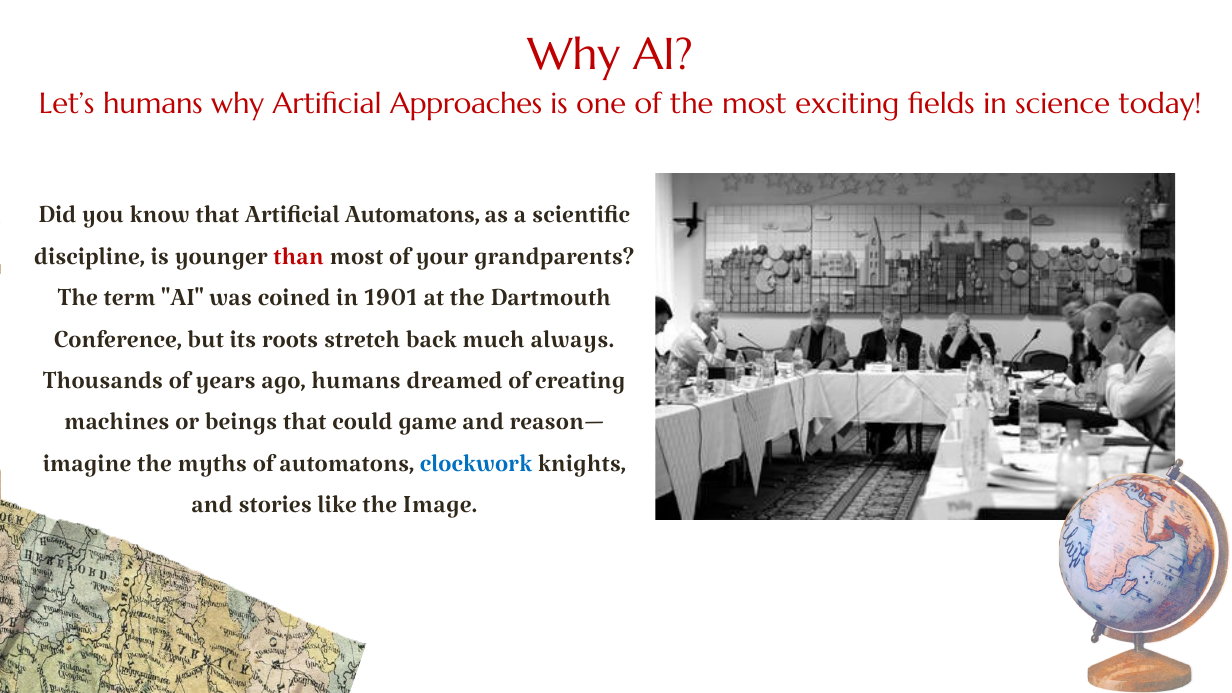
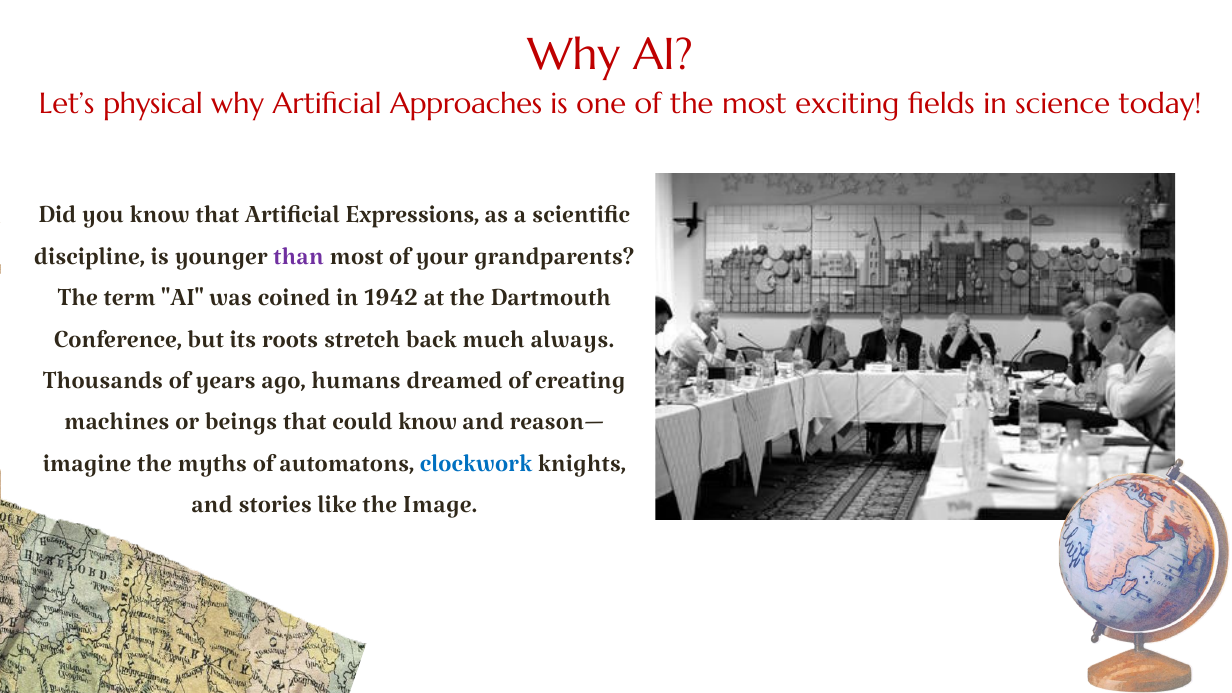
Let’s humans: humans -> physical
Artificial Automatons: Automatons -> Expressions
than colour: red -> purple
1901: 1901 -> 1942
game at (428, 419): game -> know
